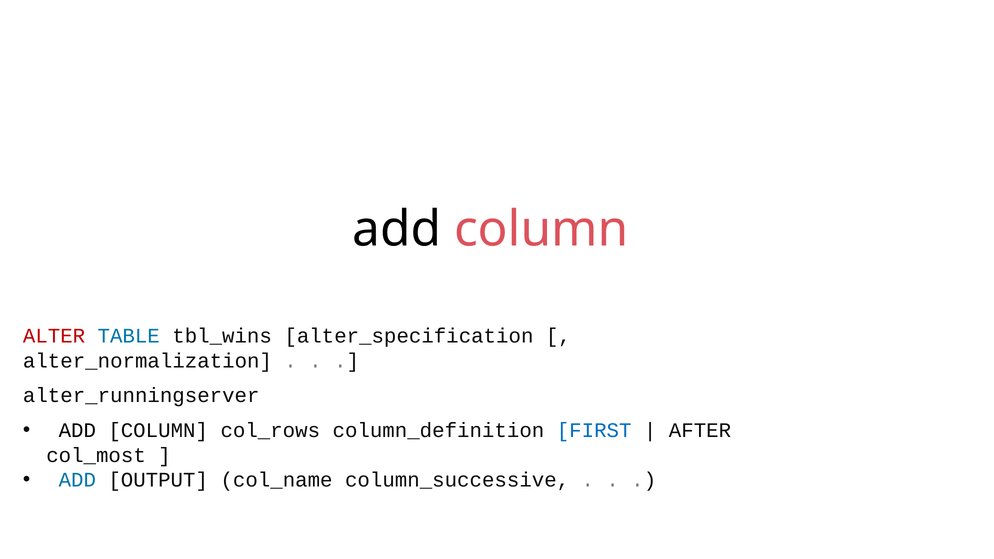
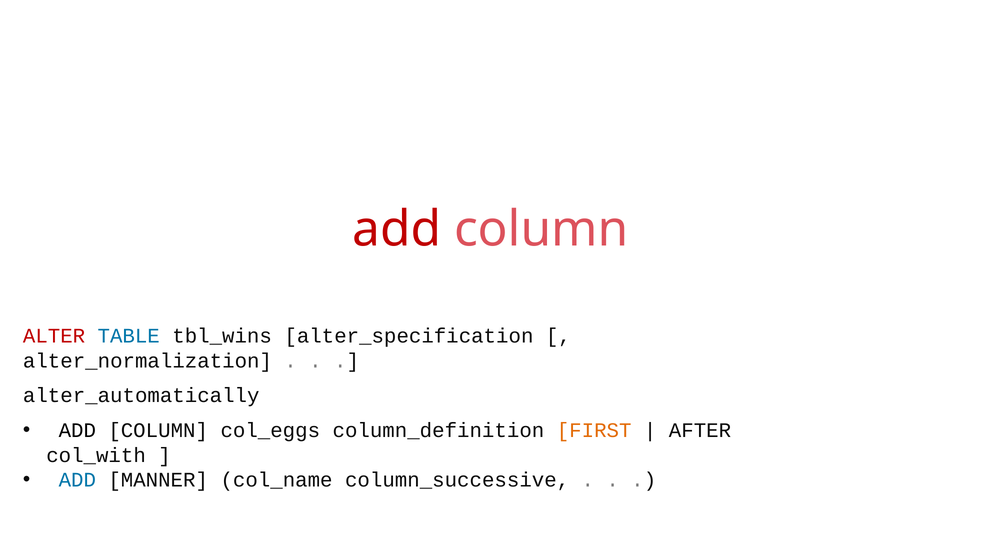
add at (397, 230) colour: black -> red
alter_runningserver: alter_runningserver -> alter_automatically
col_rows: col_rows -> col_eggs
FIRST colour: blue -> orange
col_most: col_most -> col_with
OUTPUT: OUTPUT -> MANNER
